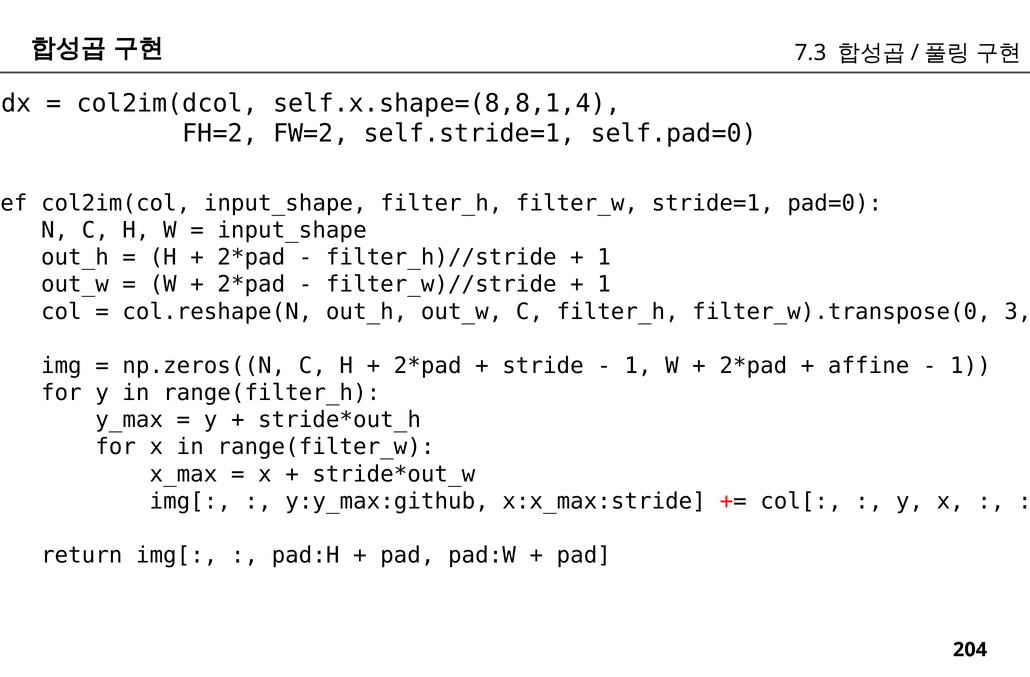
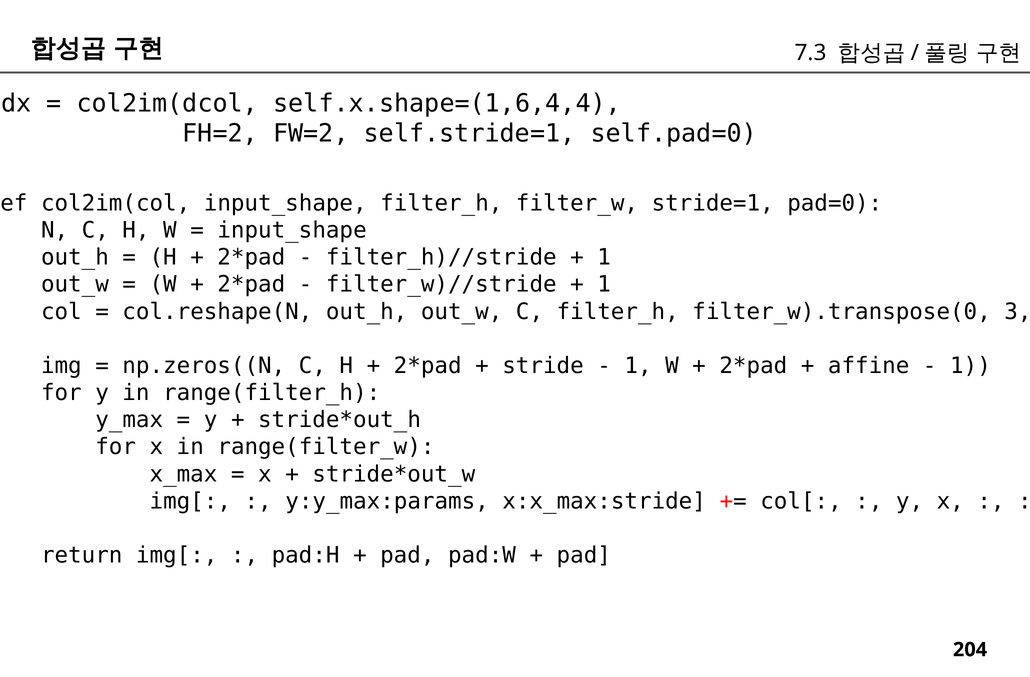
self.x.shape=(8,8,1,4: self.x.shape=(8,8,1,4 -> self.x.shape=(1,6,4,4
y:y_max:github: y:y_max:github -> y:y_max:params
